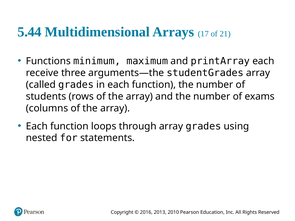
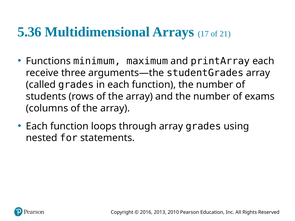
5.44: 5.44 -> 5.36
